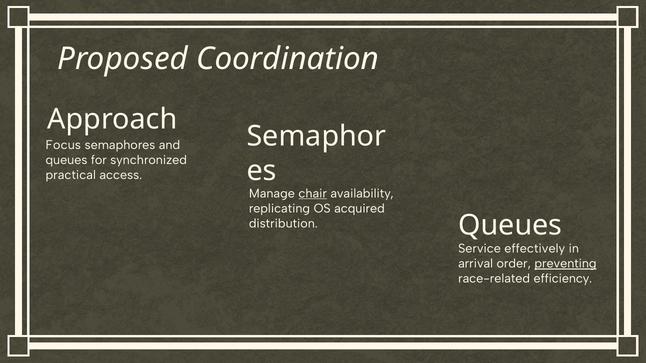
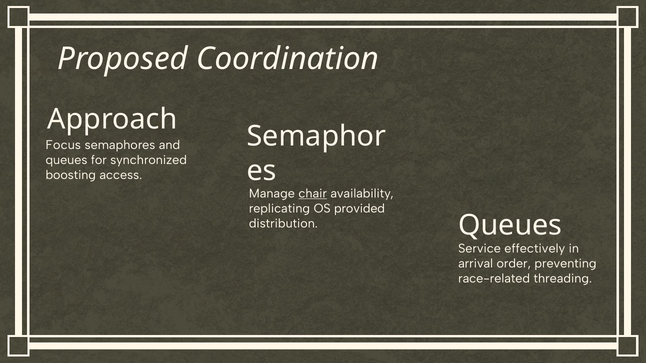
practical: practical -> boosting
acquired: acquired -> provided
preventing underline: present -> none
efficiency: efficiency -> threading
